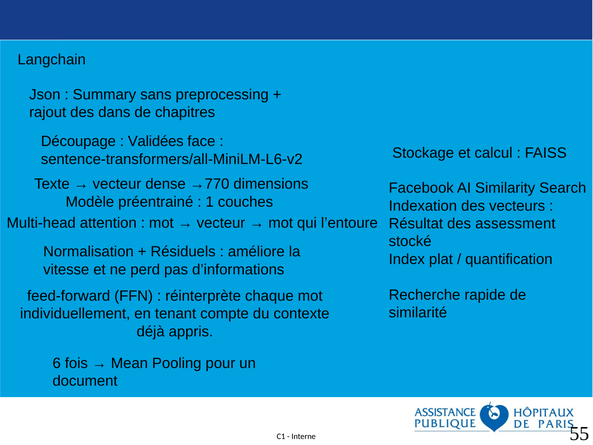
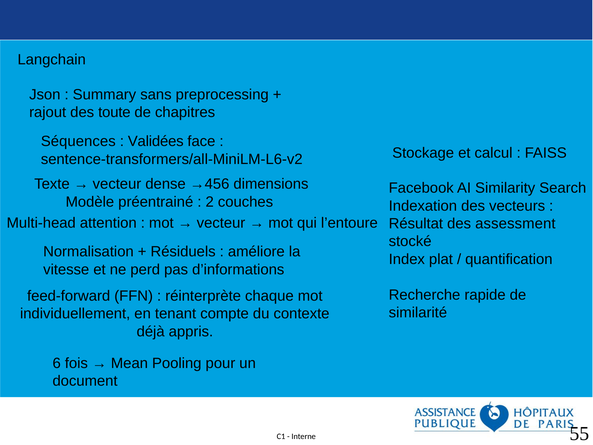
dans: dans -> toute
Découpage: Découpage -> Séquences
→770: →770 -> →456
1: 1 -> 2
